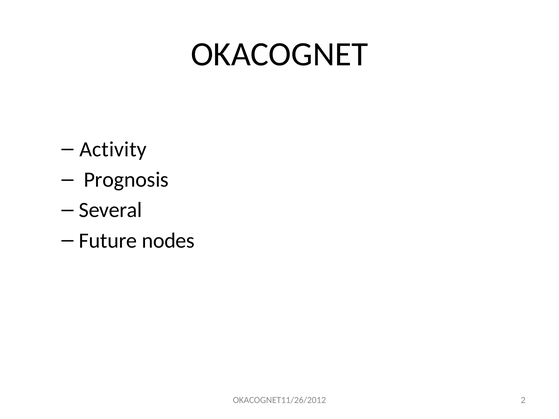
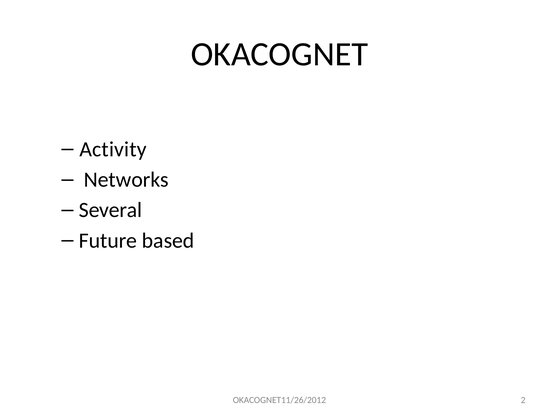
Prognosis: Prognosis -> Networks
nodes: nodes -> based
